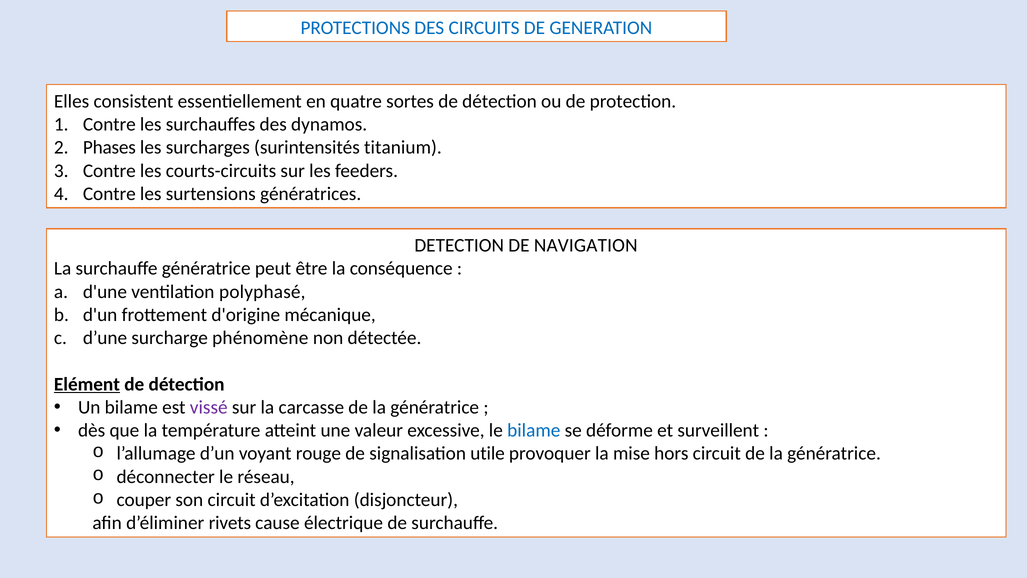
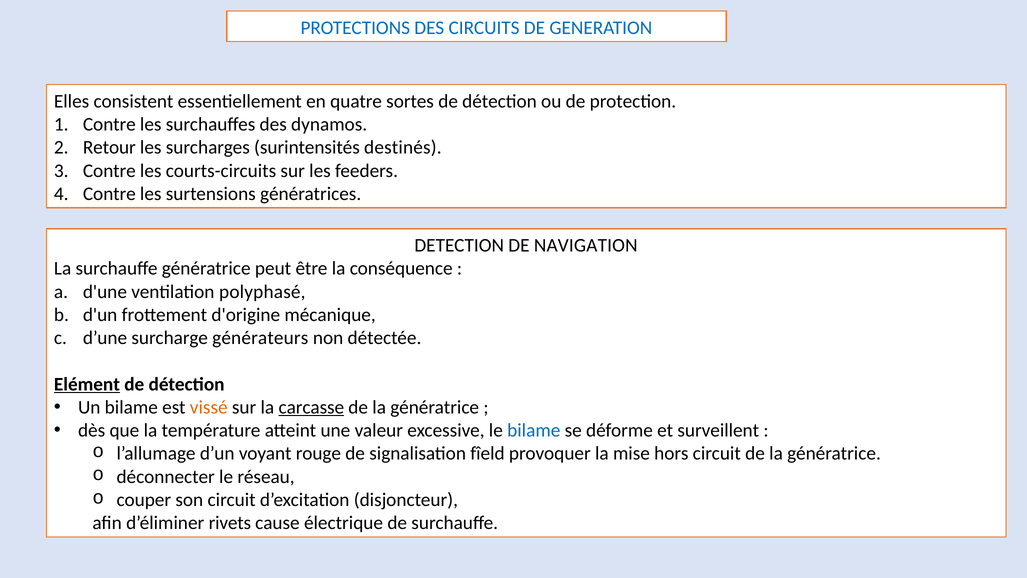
Phases: Phases -> Retour
titanium: titanium -> destinés
phénomène: phénomène -> générateurs
vissé colour: purple -> orange
carcasse underline: none -> present
utile: utile -> fîeld
